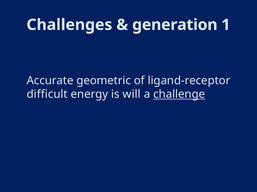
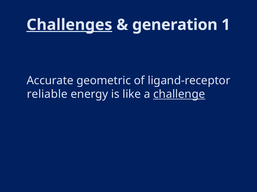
Challenges underline: none -> present
difficult: difficult -> reliable
will: will -> like
